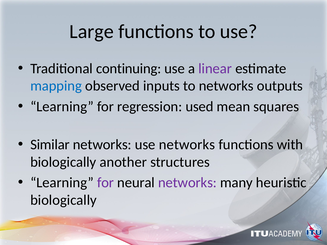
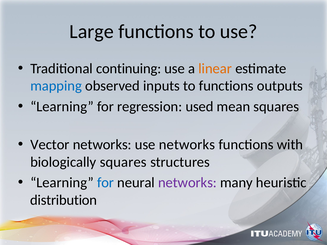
linear colour: purple -> orange
to networks: networks -> functions
Similar: Similar -> Vector
biologically another: another -> squares
for at (106, 183) colour: purple -> blue
biologically at (64, 200): biologically -> distribution
